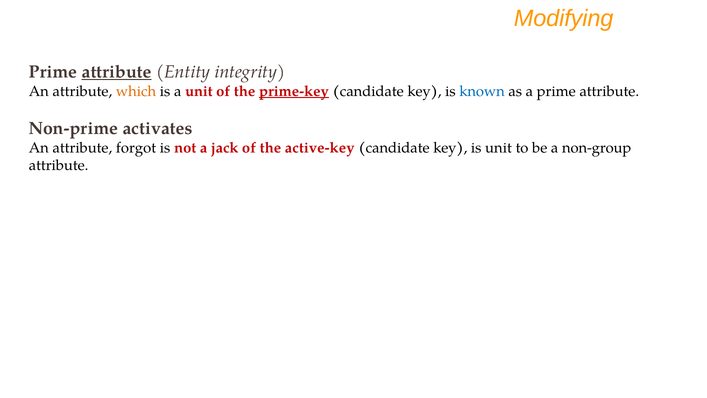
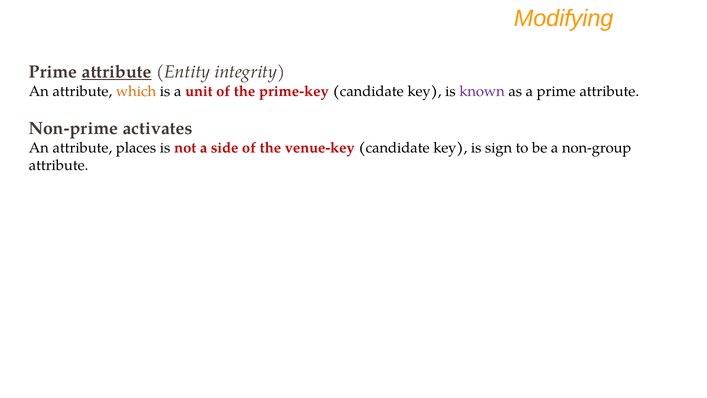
prime-key underline: present -> none
known colour: blue -> purple
forgot: forgot -> places
jack: jack -> side
active-key: active-key -> venue-key
is unit: unit -> sign
